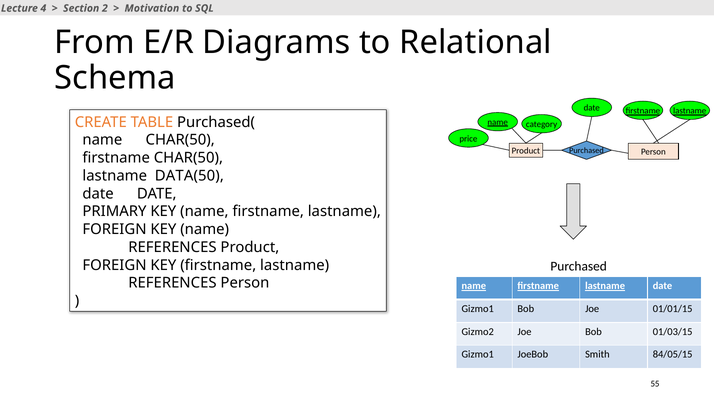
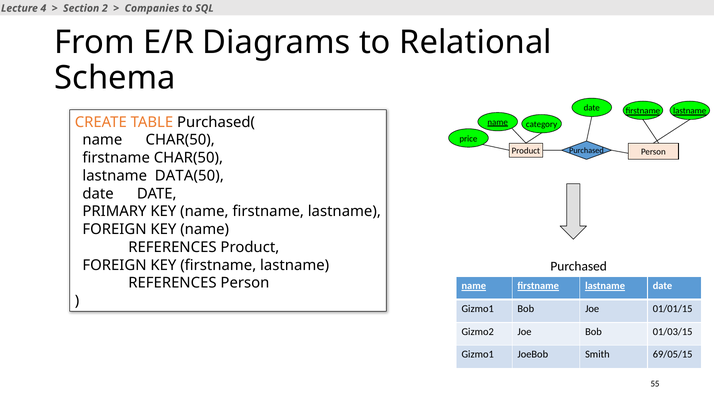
Motivation: Motivation -> Companies
84/05/15: 84/05/15 -> 69/05/15
